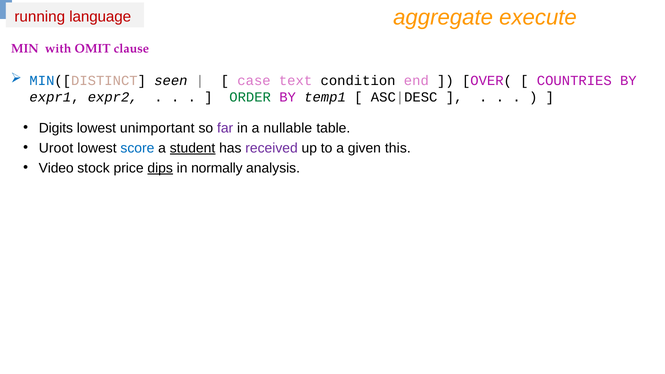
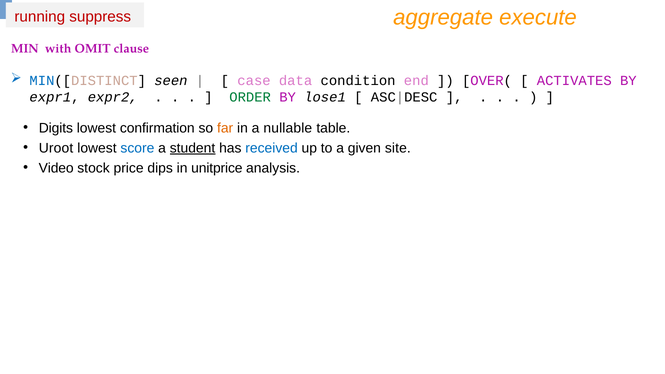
language: language -> suppress
text: text -> data
COUNTRIES: COUNTRIES -> ACTIVATES
temp1: temp1 -> lose1
unimportant: unimportant -> confirmation
far colour: purple -> orange
received colour: purple -> blue
this: this -> site
dips underline: present -> none
normally: normally -> unitprice
